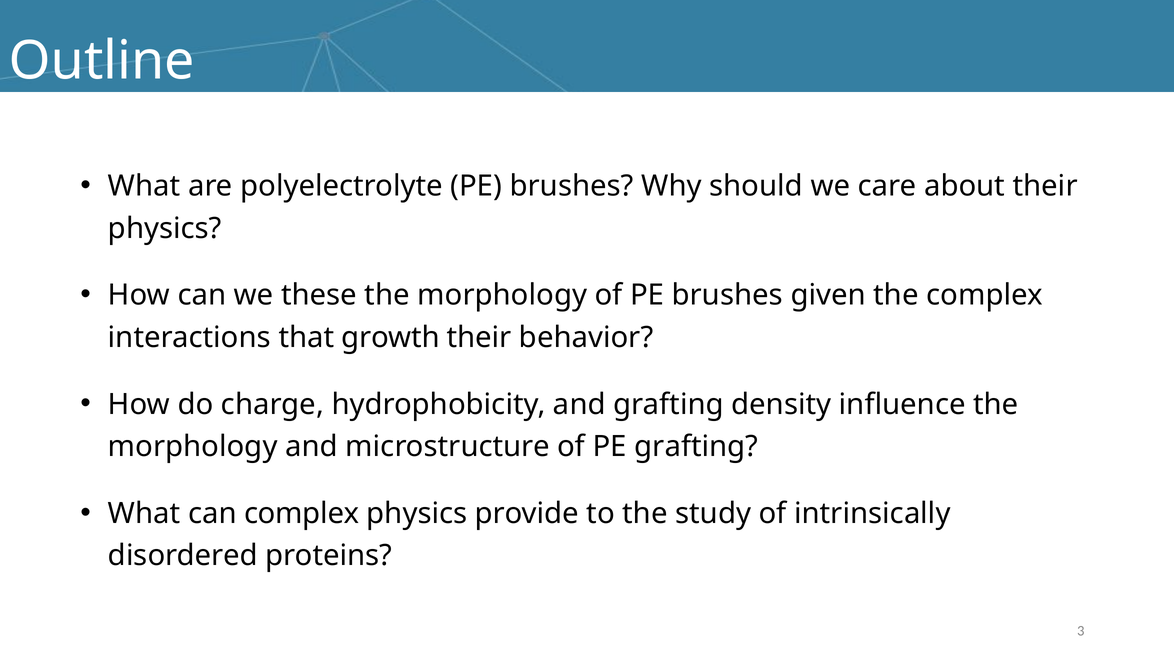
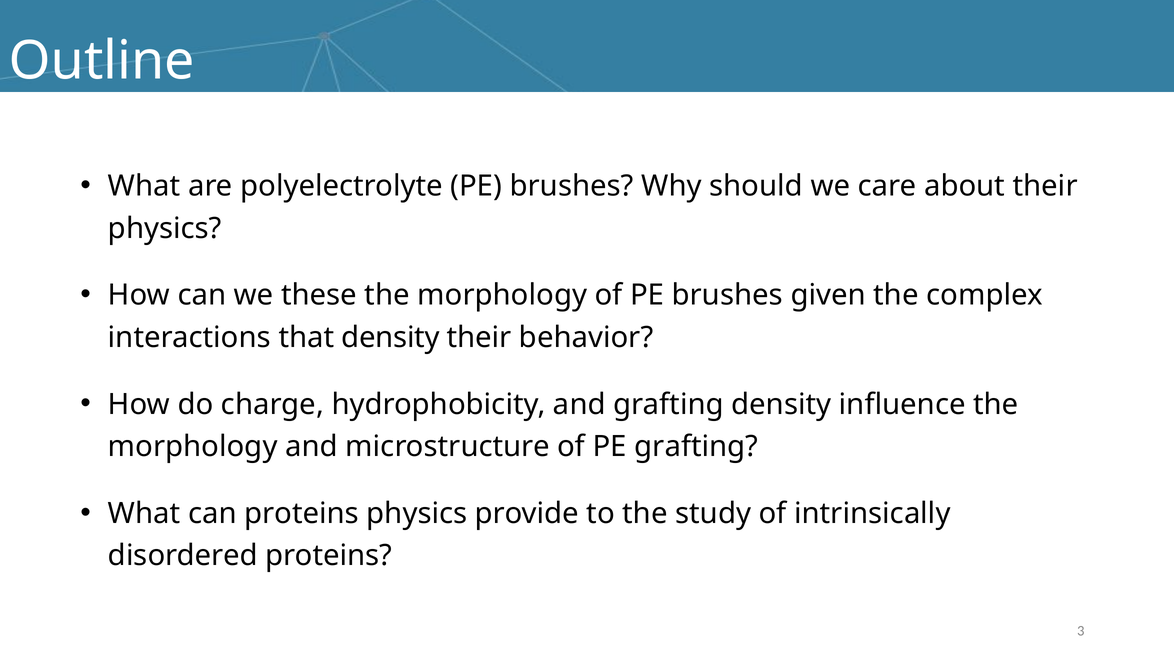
that growth: growth -> density
can complex: complex -> proteins
